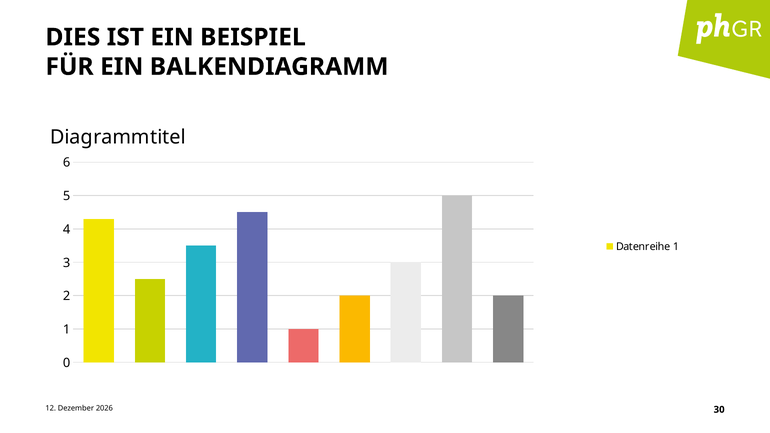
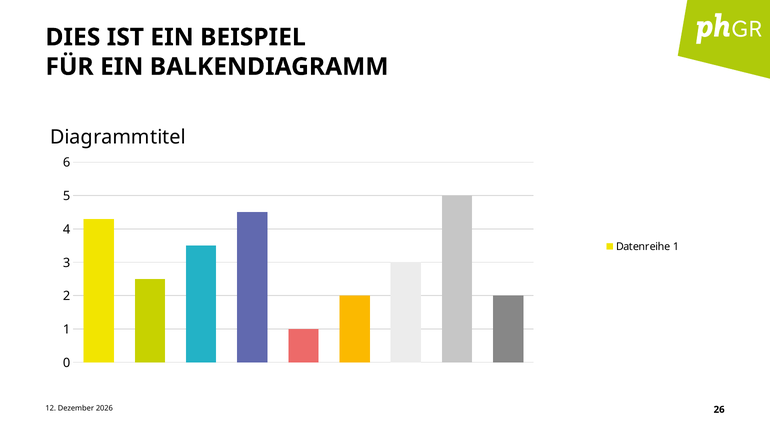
30: 30 -> 26
